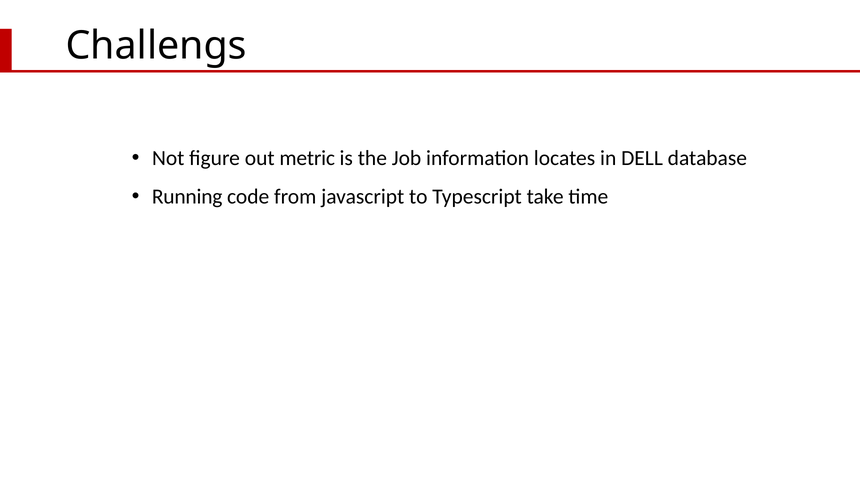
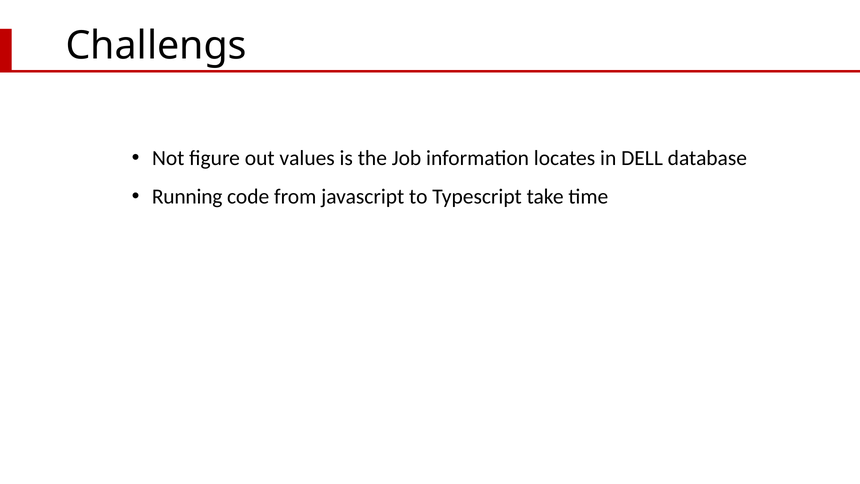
metric: metric -> values
